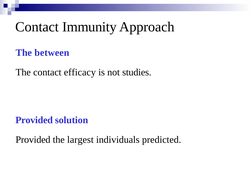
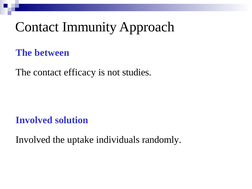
Provided at (34, 120): Provided -> Involved
Provided at (33, 140): Provided -> Involved
largest: largest -> uptake
predicted: predicted -> randomly
